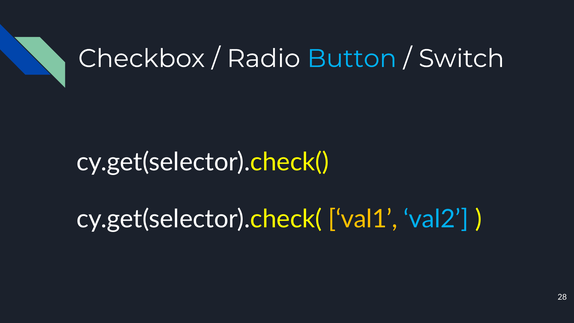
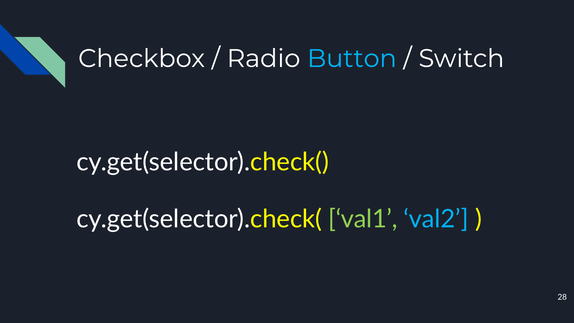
val1 colour: yellow -> light green
